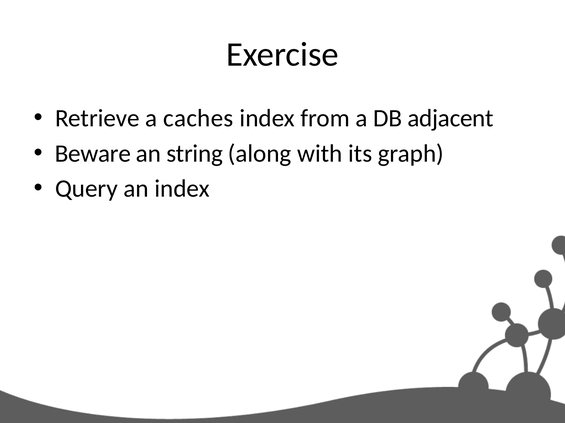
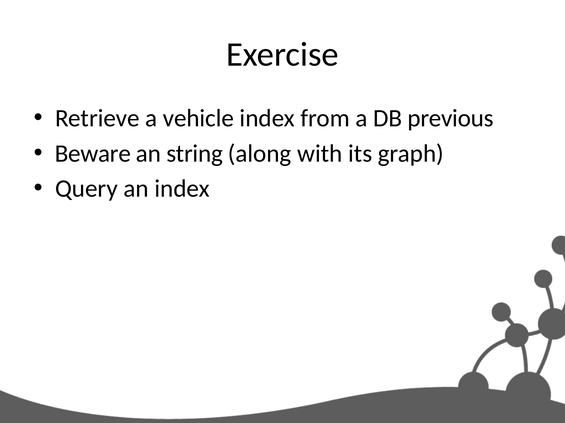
caches: caches -> vehicle
adjacent: adjacent -> previous
